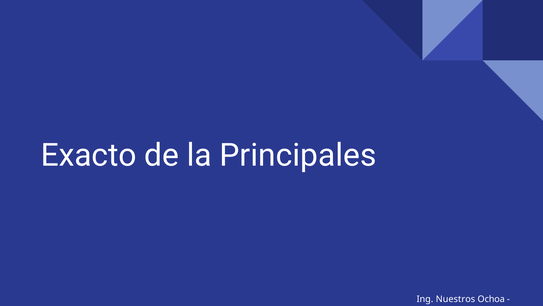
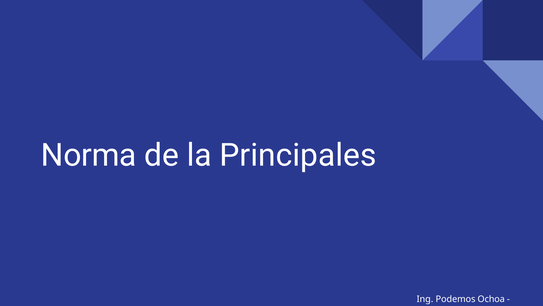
Exacto: Exacto -> Norma
Nuestros: Nuestros -> Podemos
